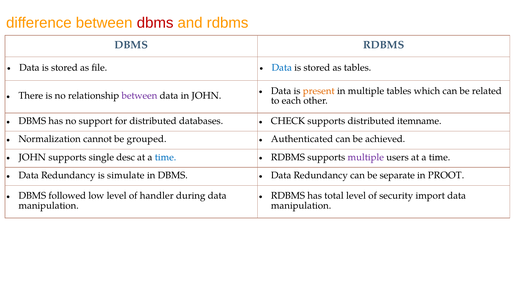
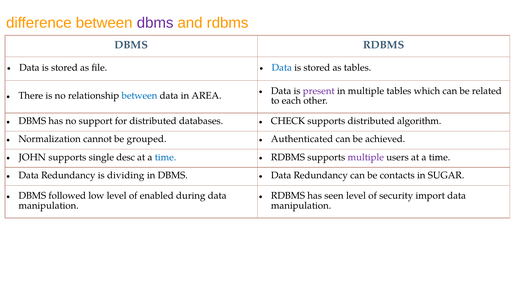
dbms at (155, 23) colour: red -> purple
present colour: orange -> purple
between at (139, 96) colour: purple -> blue
in JOHN: JOHN -> AREA
itemname: itemname -> algorithm
simulate: simulate -> dividing
separate: separate -> contacts
PROOT: PROOT -> SUGAR
handler: handler -> enabled
total: total -> seen
